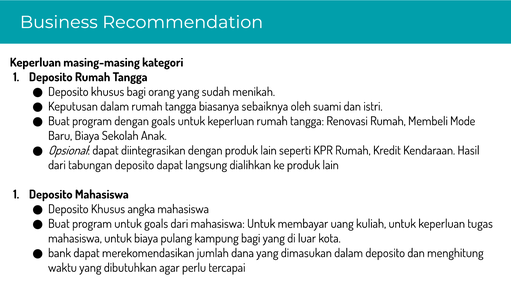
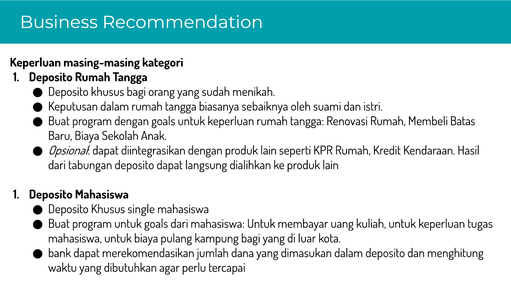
Mode: Mode -> Batas
angka: angka -> single
